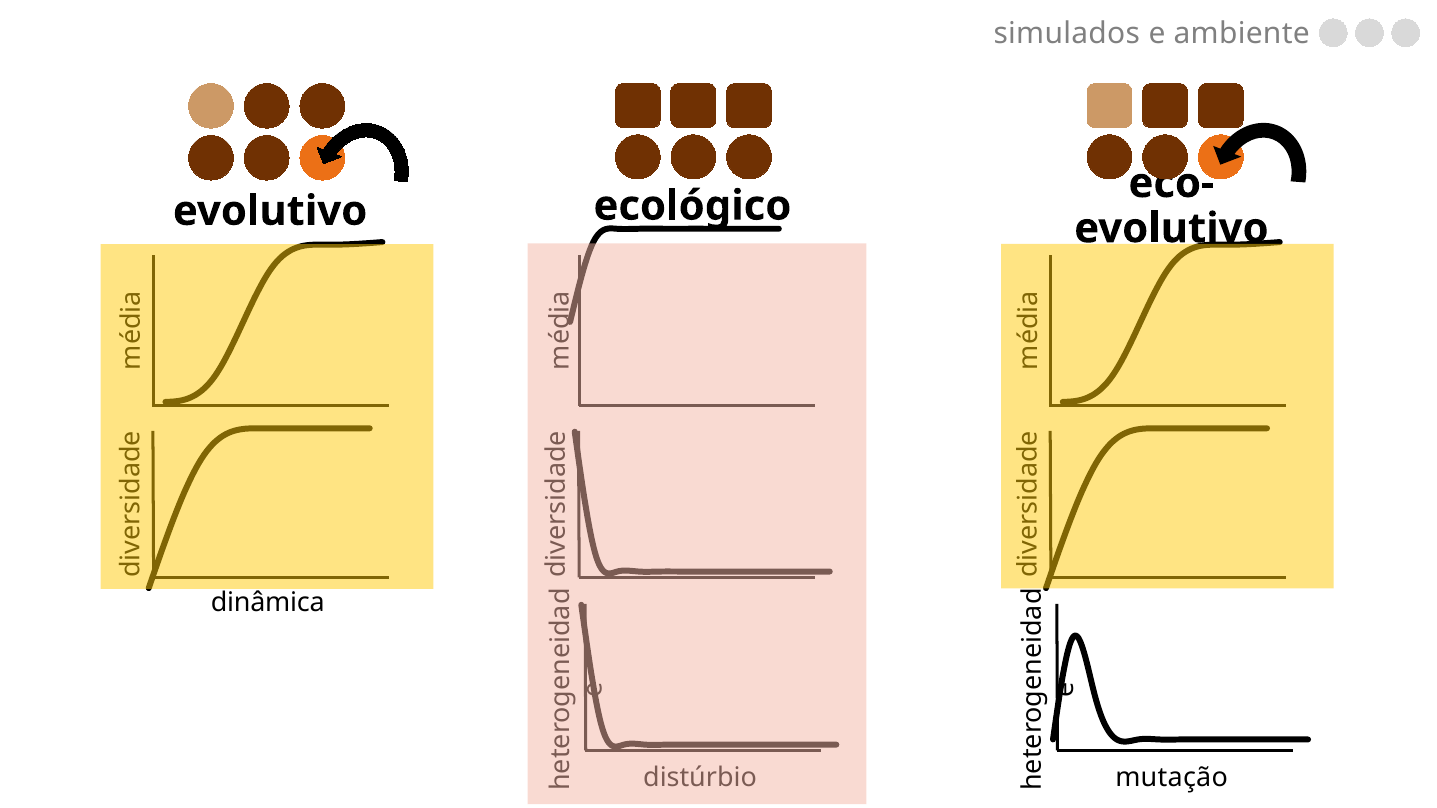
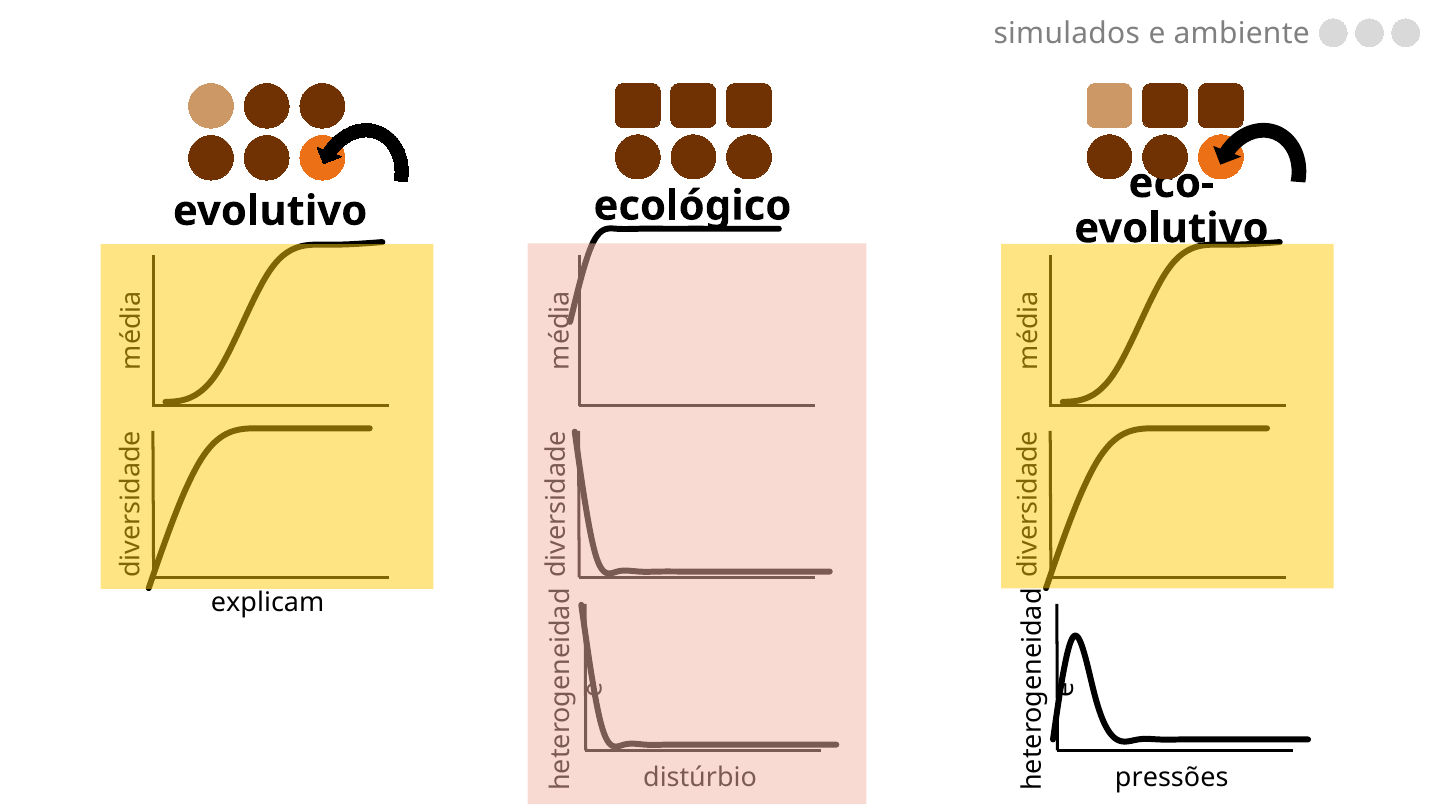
dinâmica: dinâmica -> explicam
mutação: mutação -> pressões
